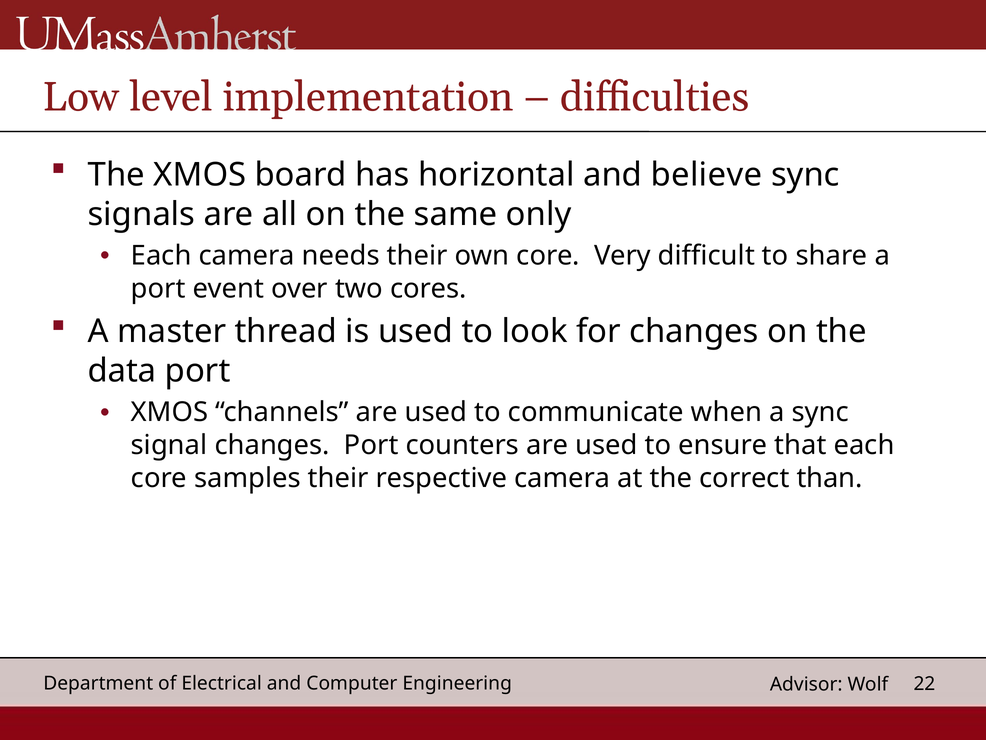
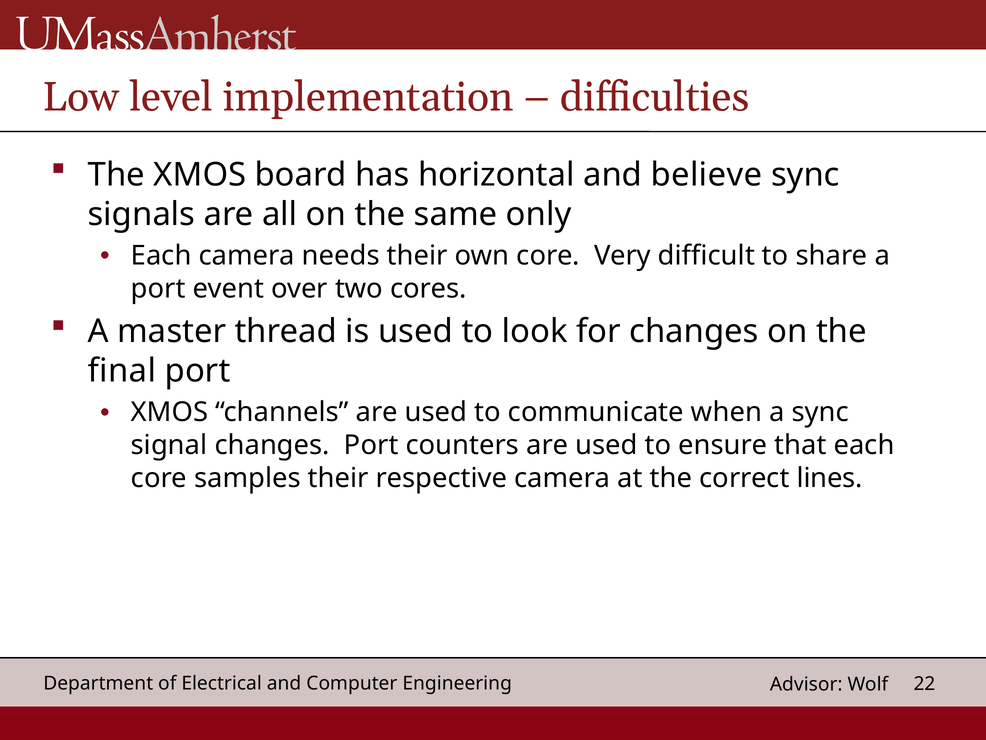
data: data -> final
than: than -> lines
